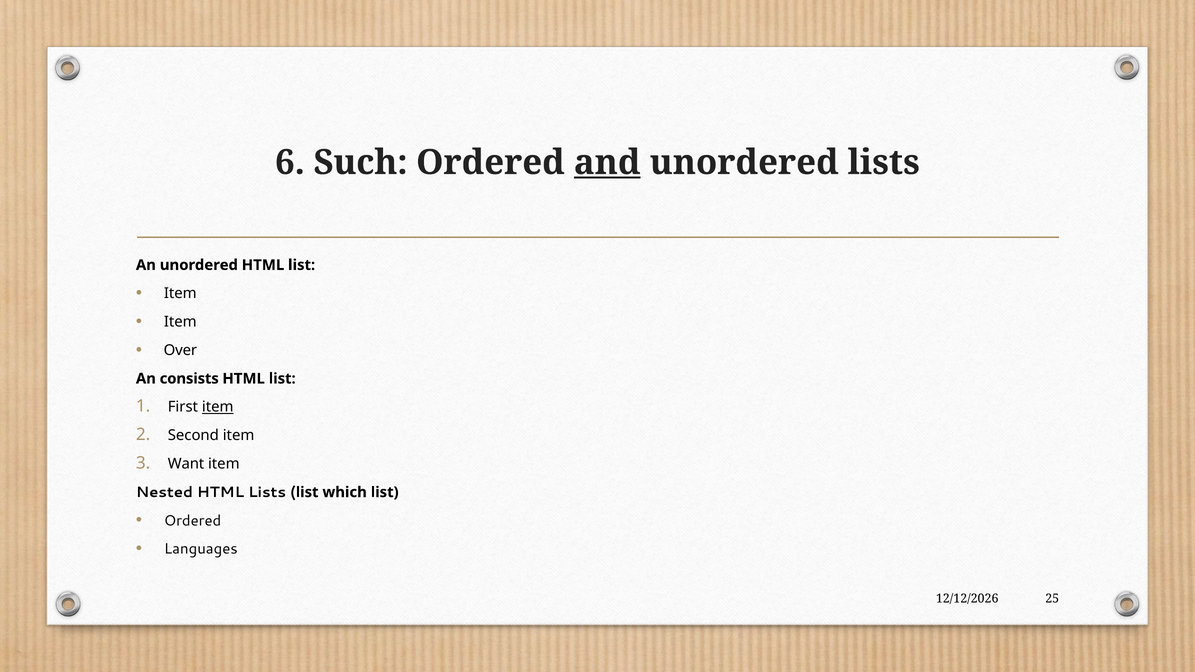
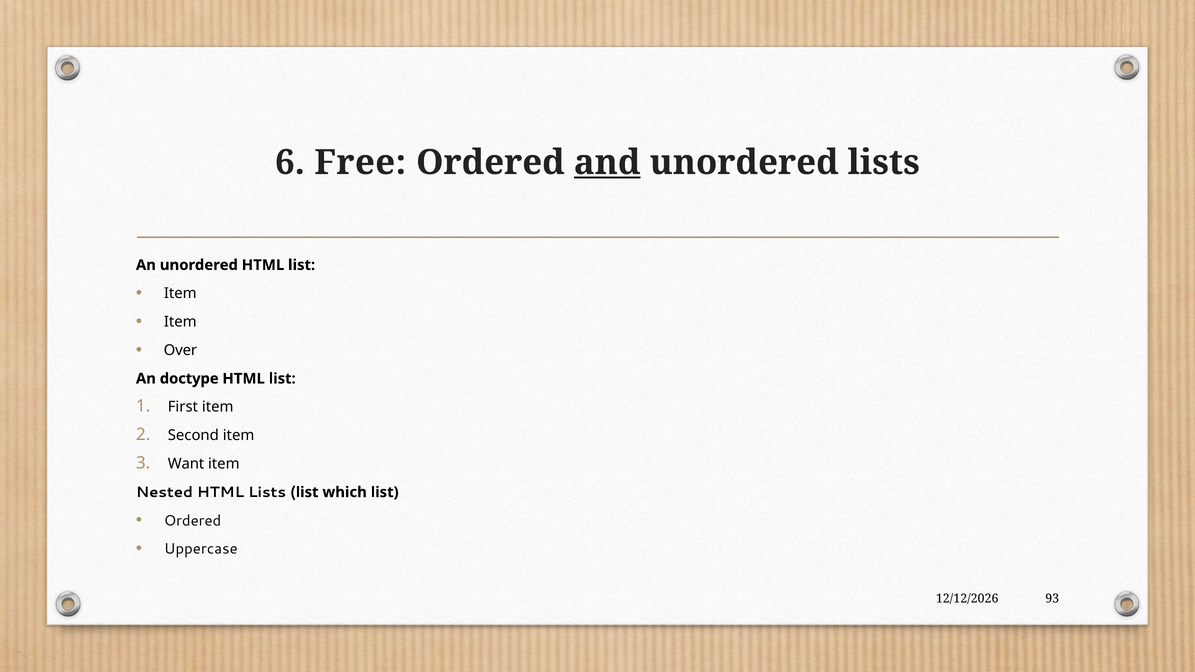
Such: Such -> Free
consists: consists -> doctype
item at (218, 407) underline: present -> none
Languages: Languages -> Uppercase
25: 25 -> 93
